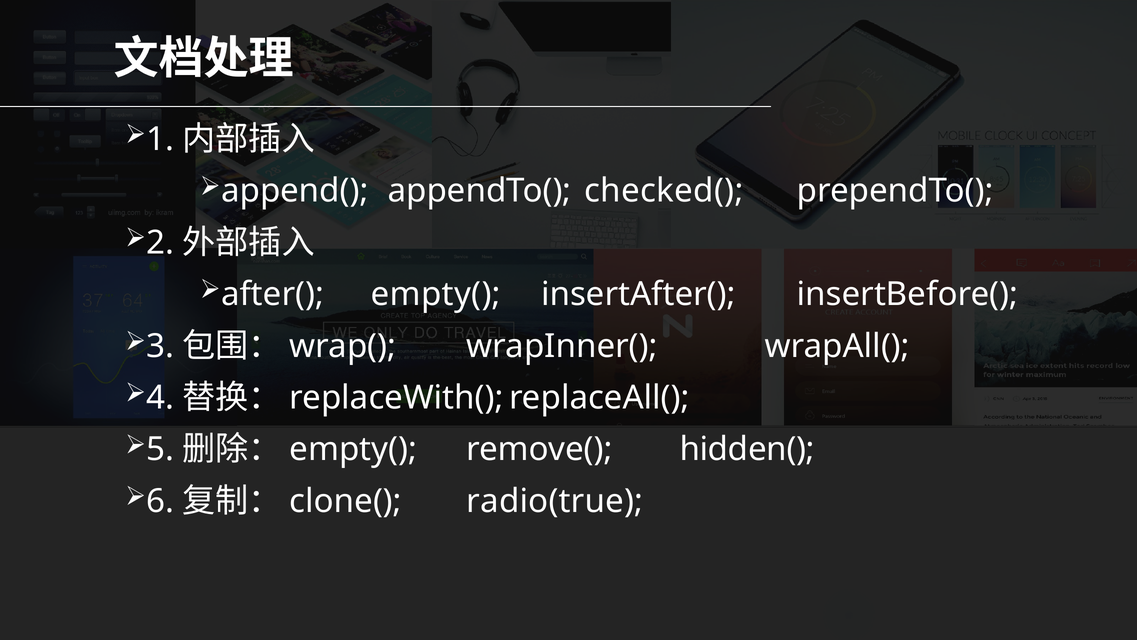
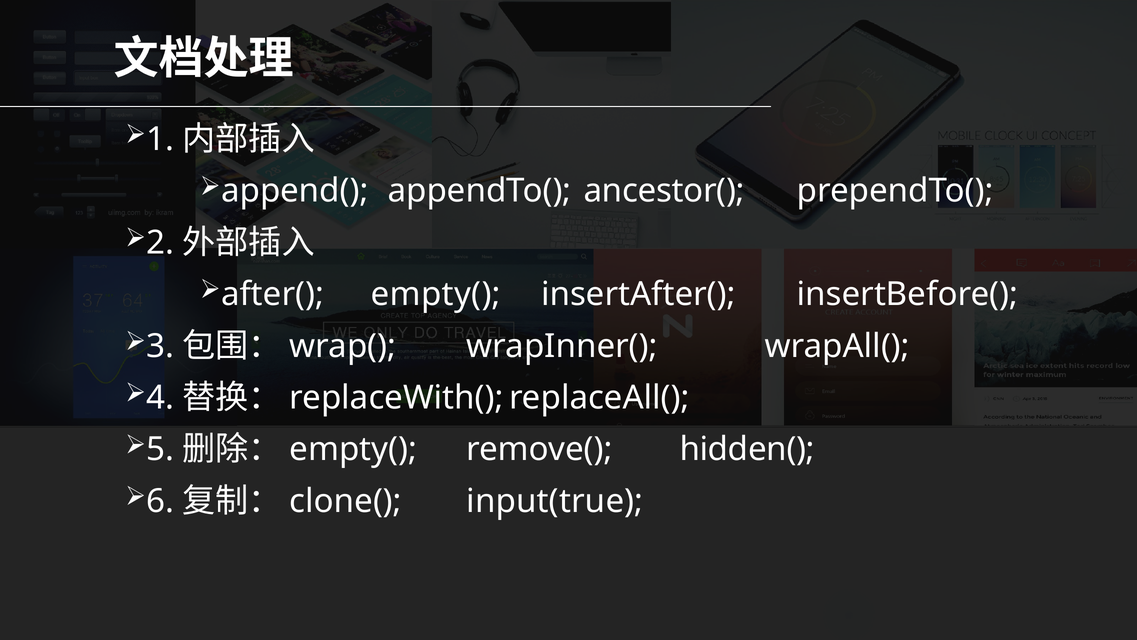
checked(: checked( -> ancestor(
radio(true: radio(true -> input(true
